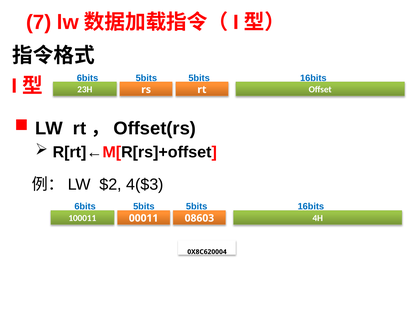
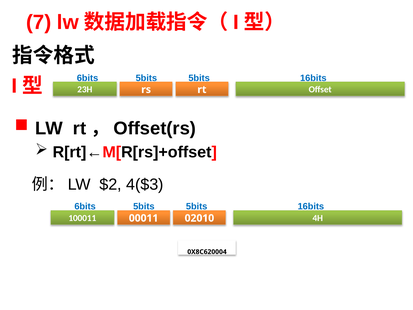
08603: 08603 -> 02010
